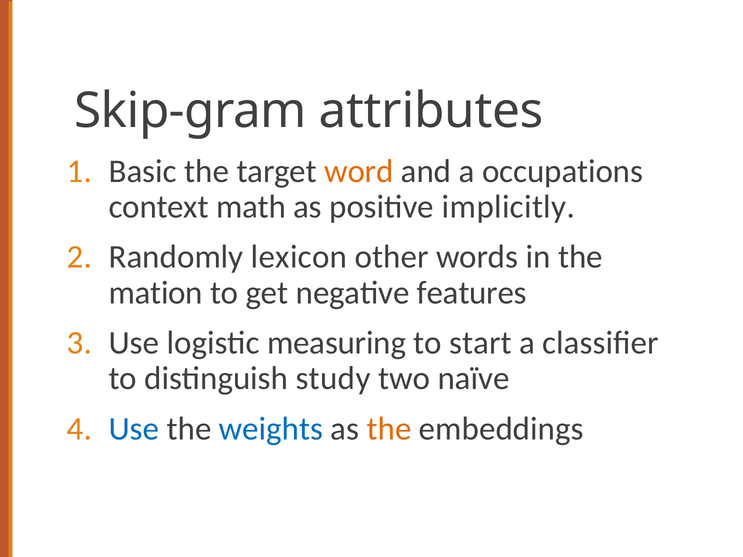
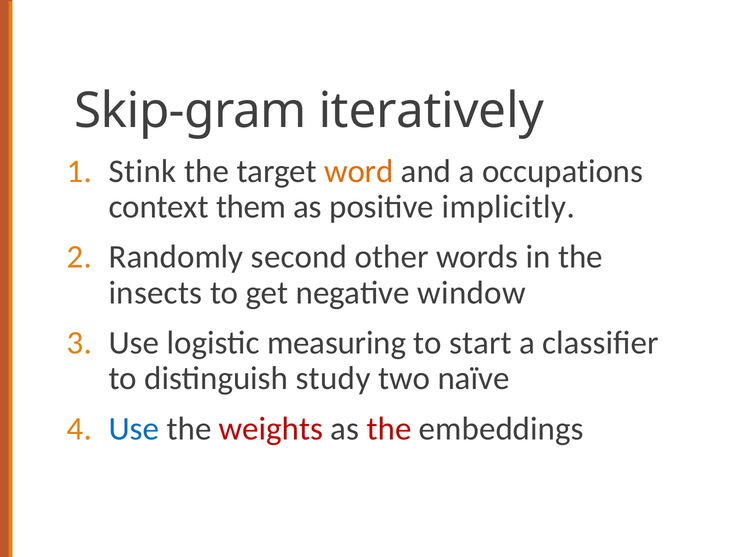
attributes: attributes -> iteratively
Basic: Basic -> Stink
math: math -> them
lexicon: lexicon -> second
mation: mation -> insects
features: features -> window
weights colour: blue -> red
the at (389, 429) colour: orange -> red
